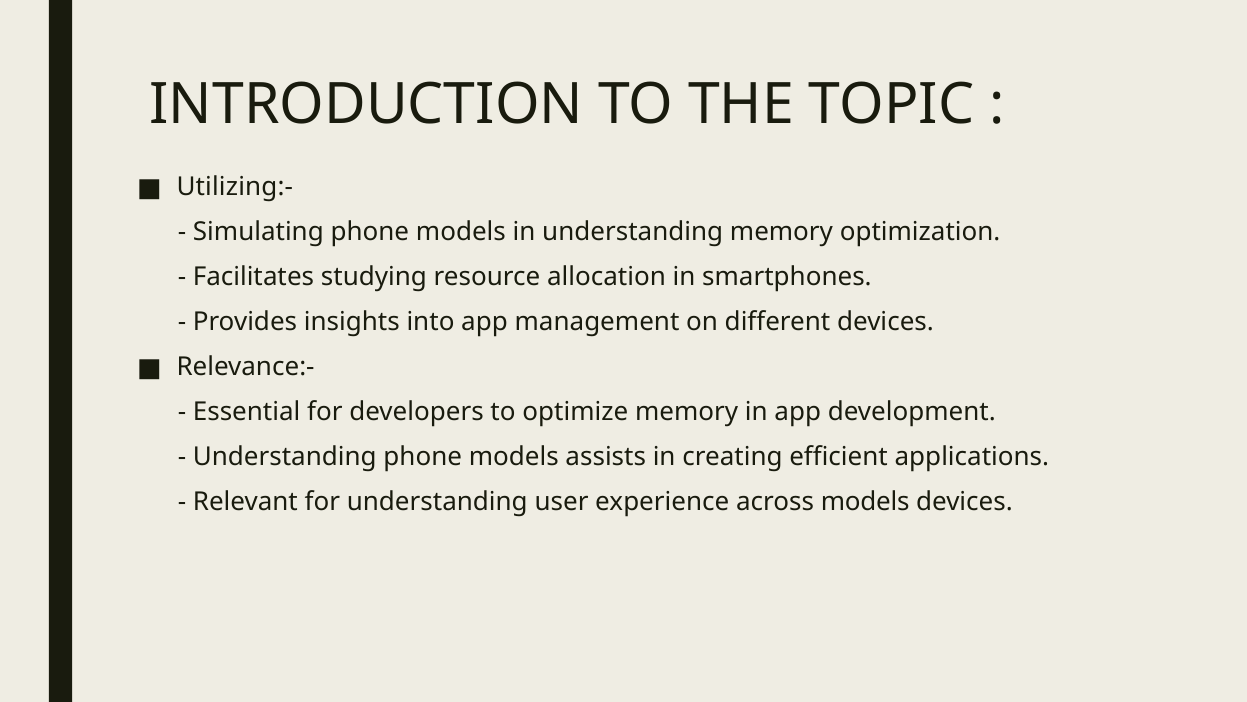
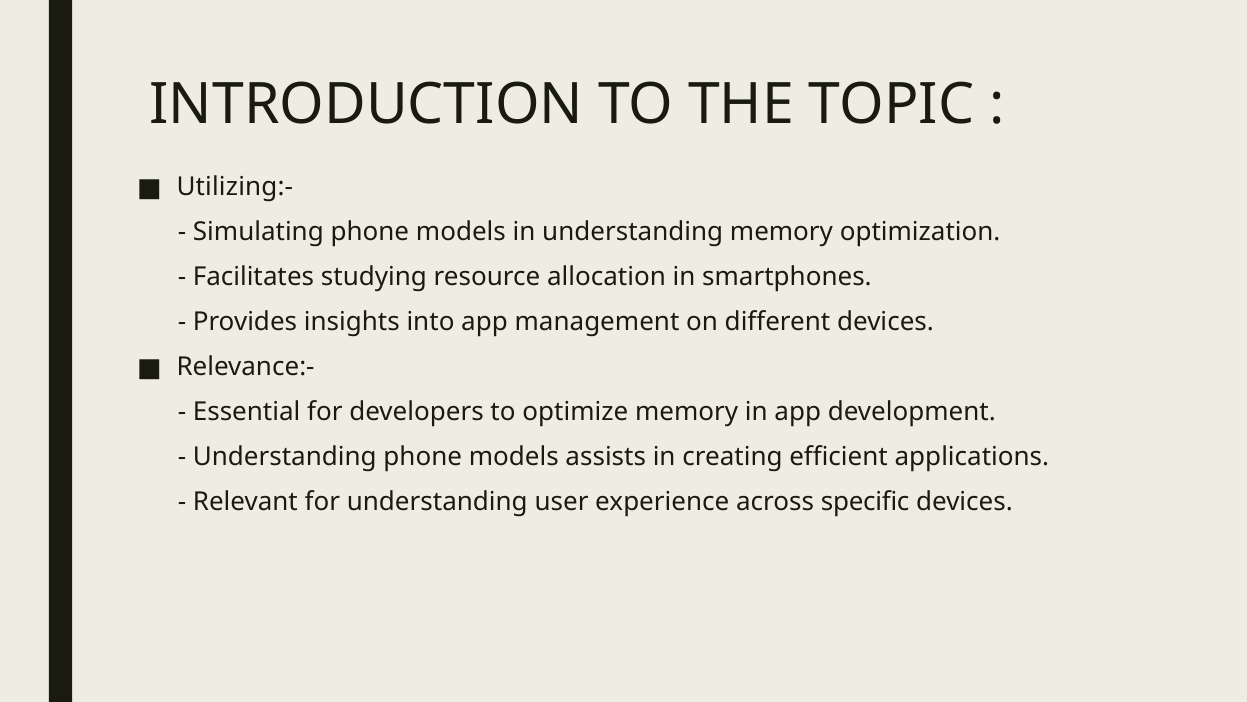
across models: models -> specific
